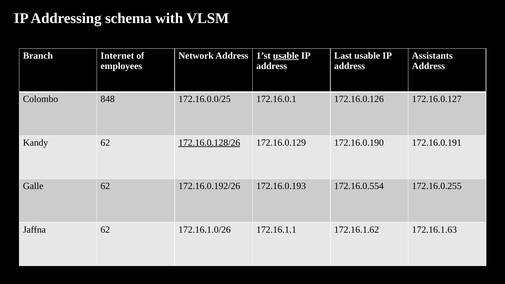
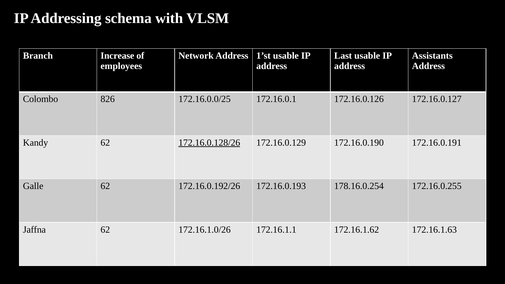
Internet: Internet -> Increase
usable at (286, 56) underline: present -> none
848: 848 -> 826
172.16.0.554: 172.16.0.554 -> 178.16.0.254
